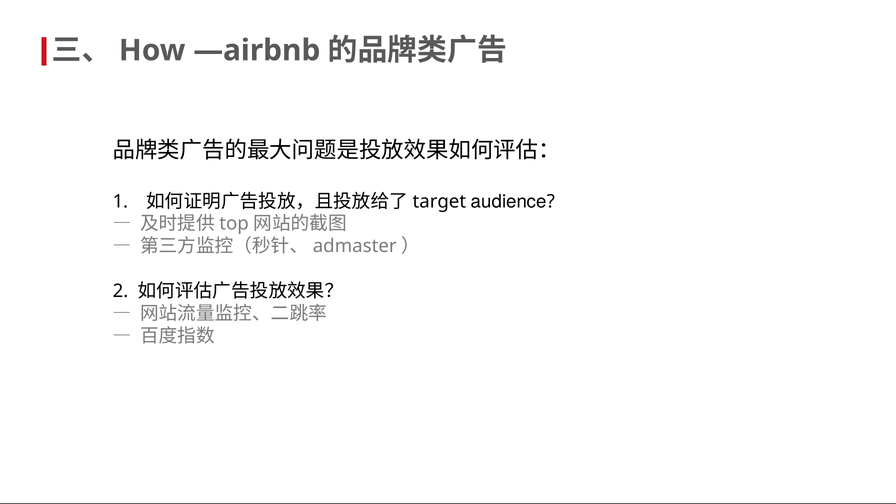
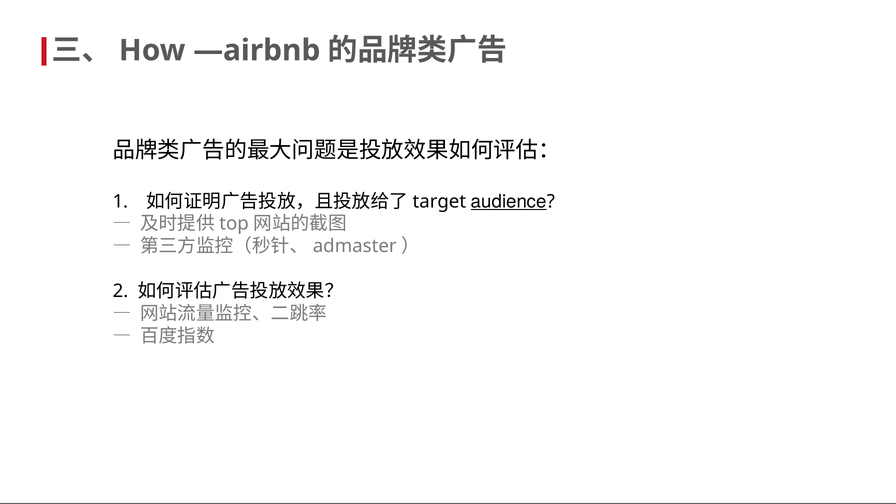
audience underline: none -> present
